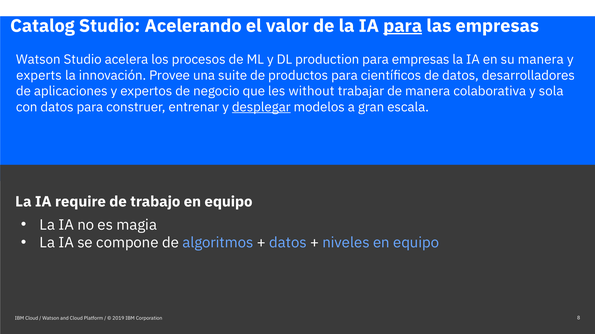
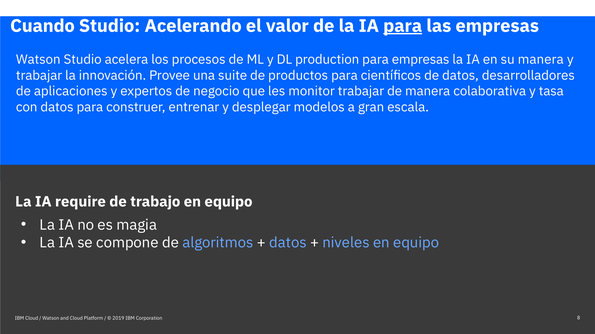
Catalog: Catalog -> Cuando
experts at (39, 76): experts -> trabajar
without: without -> monitor
sola: sola -> tasa
desplegar underline: present -> none
